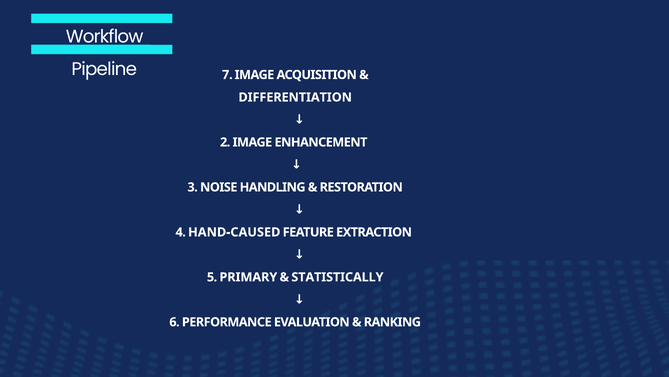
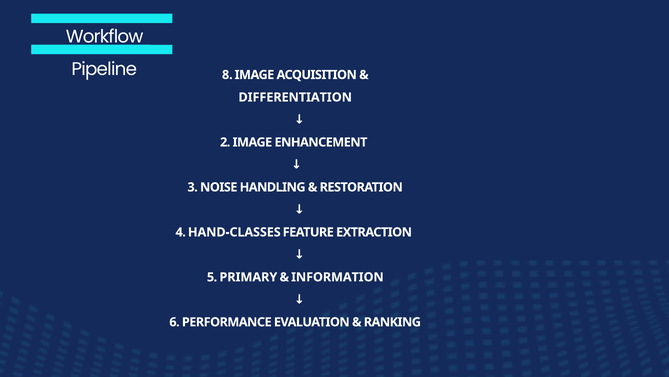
7: 7 -> 8
HAND-CAUSED: HAND-CAUSED -> HAND-CLASSES
STATISTICALLY: STATISTICALLY -> INFORMATION
